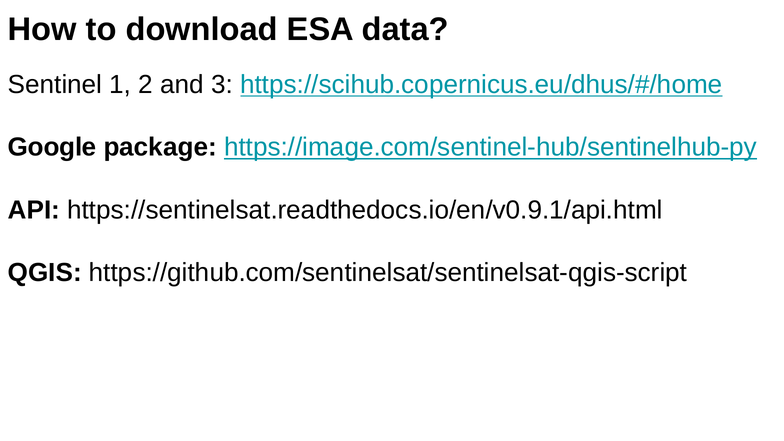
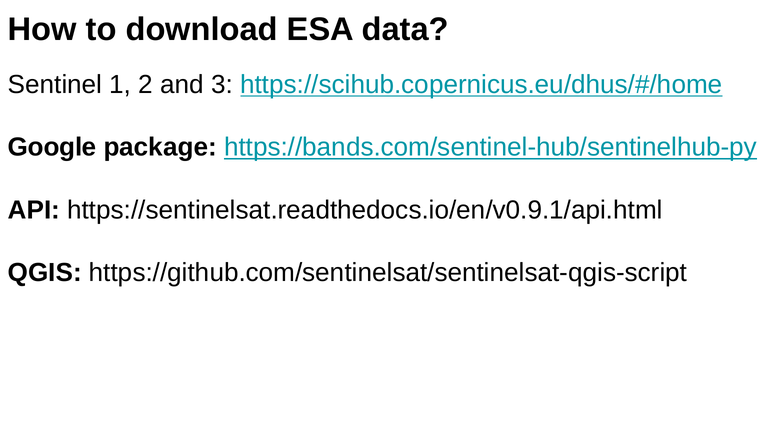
https://image.com/sentinel-hub/sentinelhub-py: https://image.com/sentinel-hub/sentinelhub-py -> https://bands.com/sentinel-hub/sentinelhub-py
